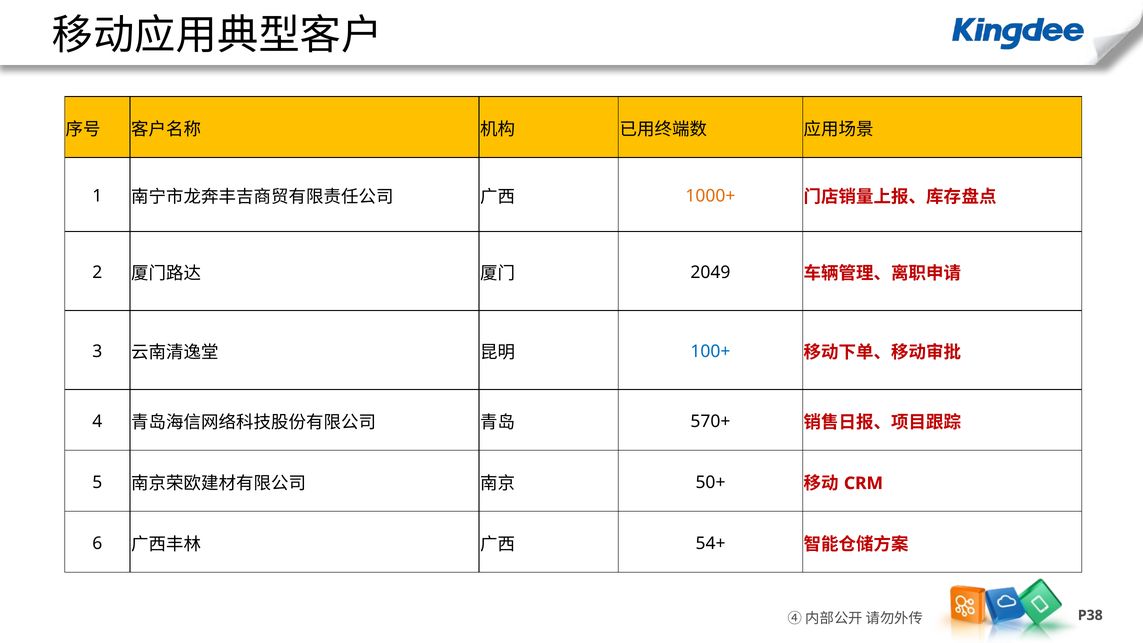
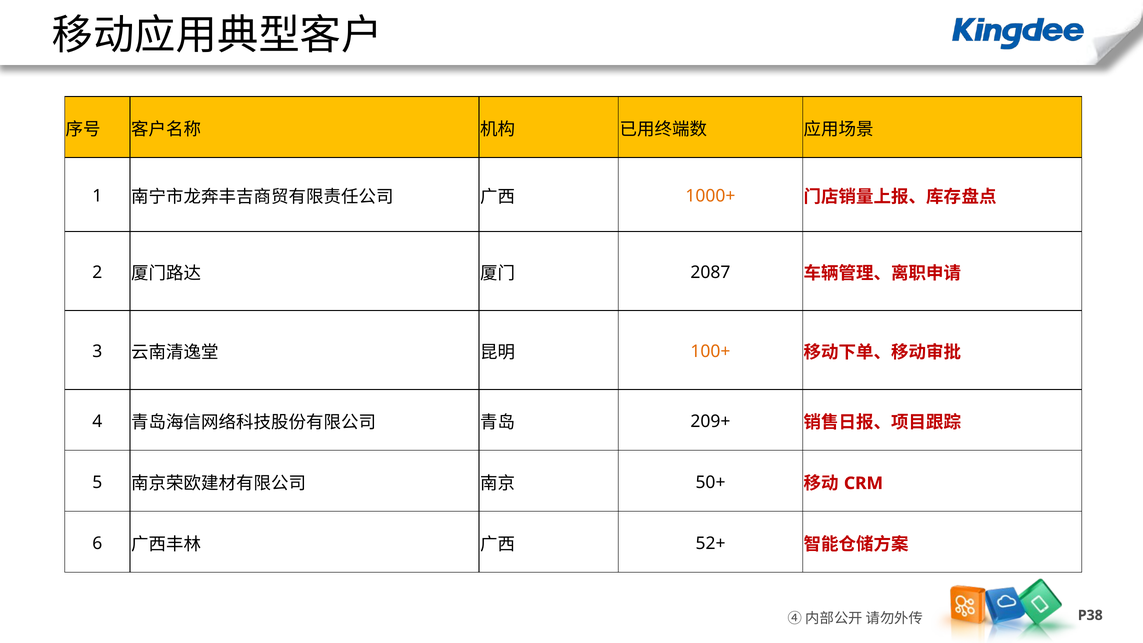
2049: 2049 -> 2087
100+ colour: blue -> orange
570+: 570+ -> 209+
54+: 54+ -> 52+
